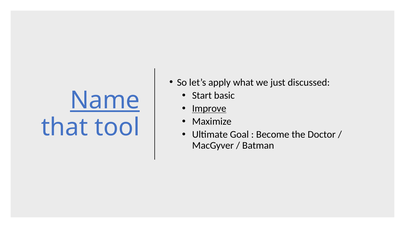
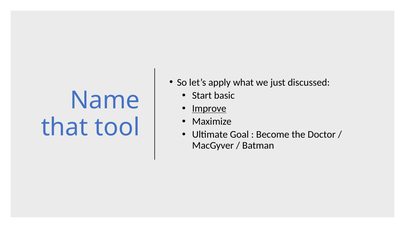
Name underline: present -> none
